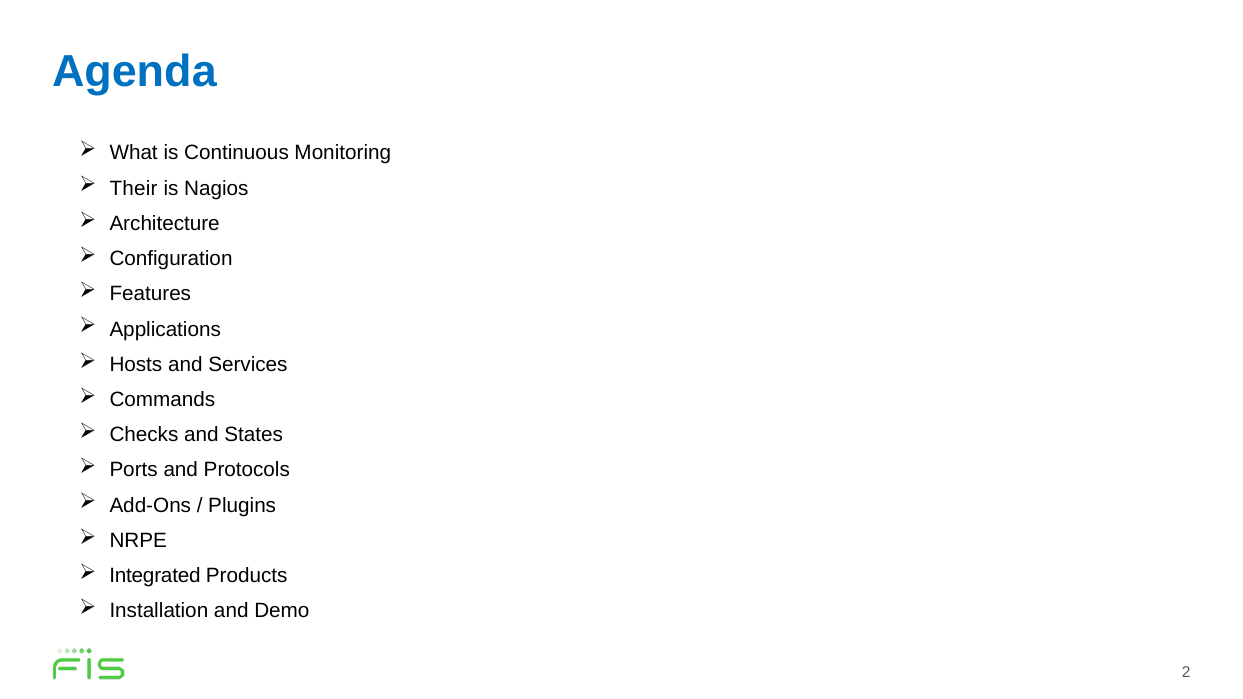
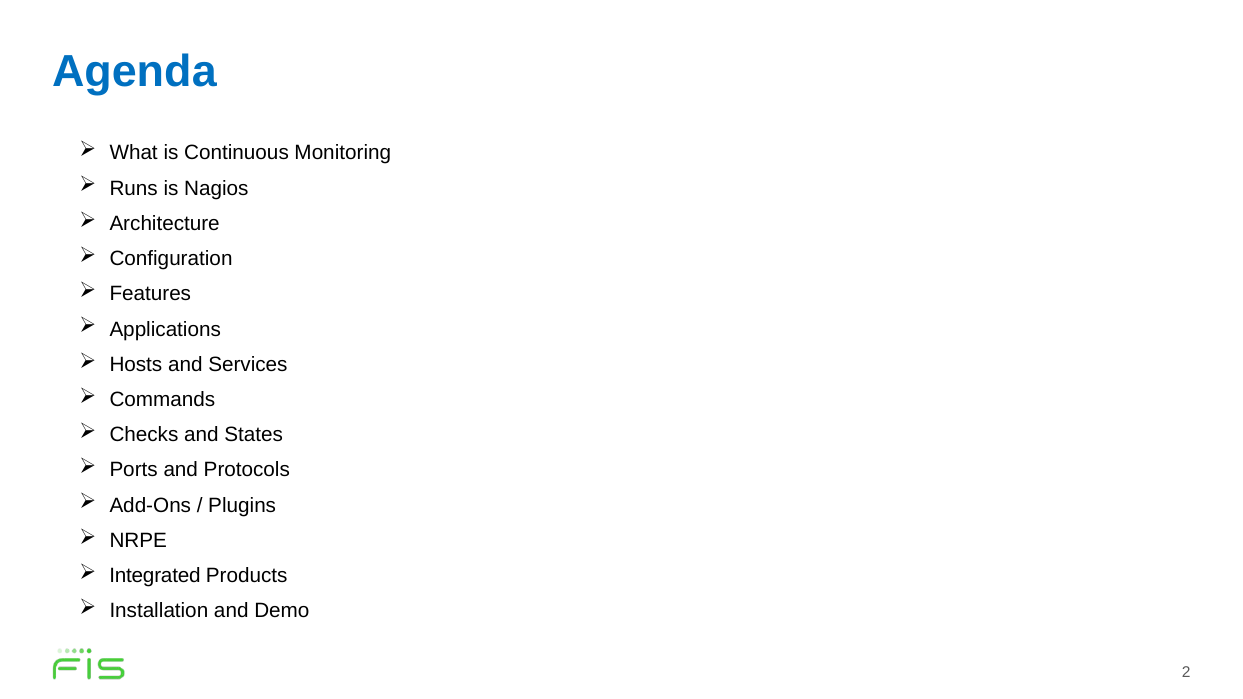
Their: Their -> Runs
